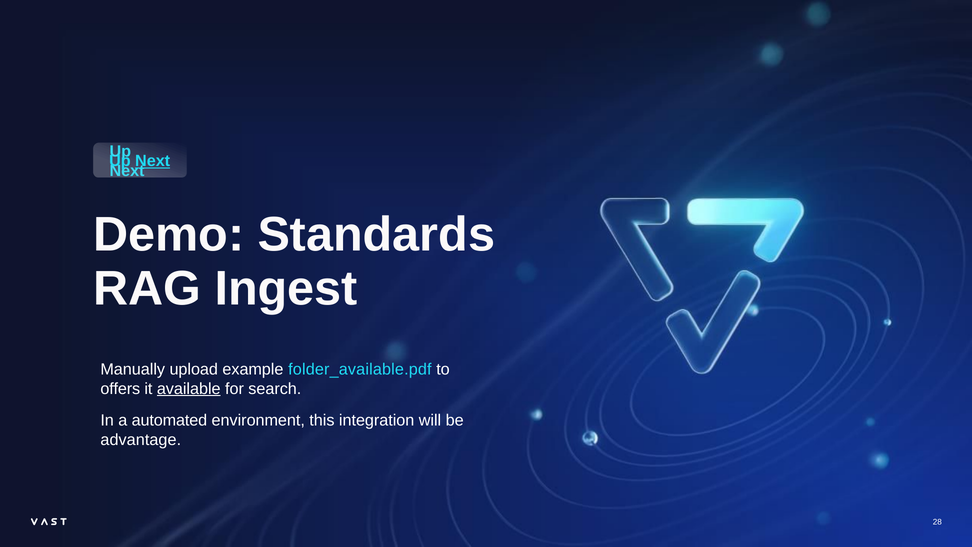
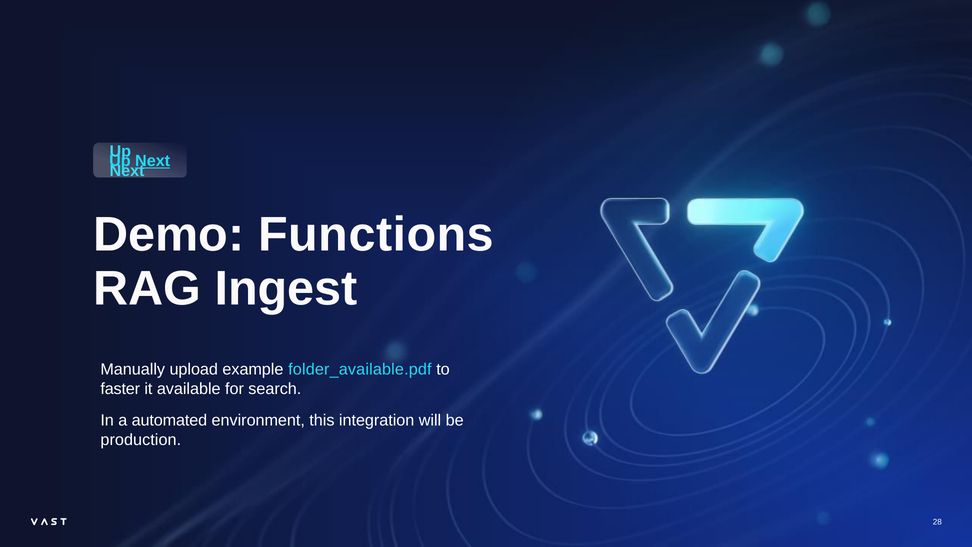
Standards: Standards -> Functions
offers: offers -> faster
available underline: present -> none
advantage: advantage -> production
